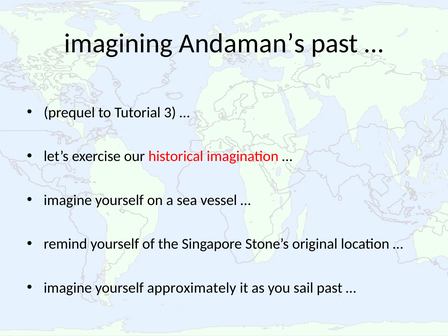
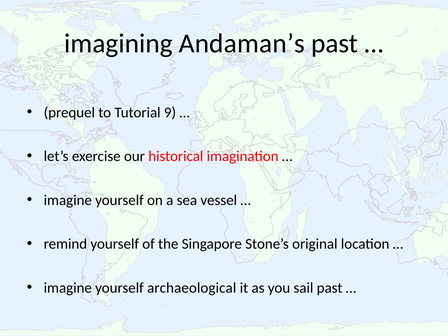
3: 3 -> 9
approximately: approximately -> archaeological
